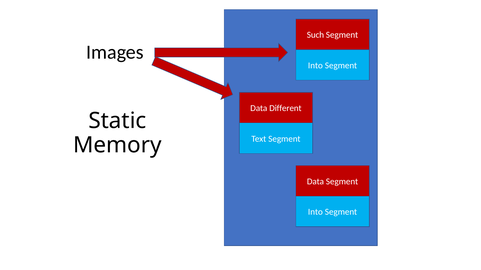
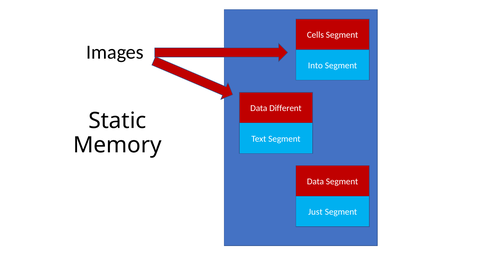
Such: Such -> Cells
Into at (315, 212): Into -> Just
